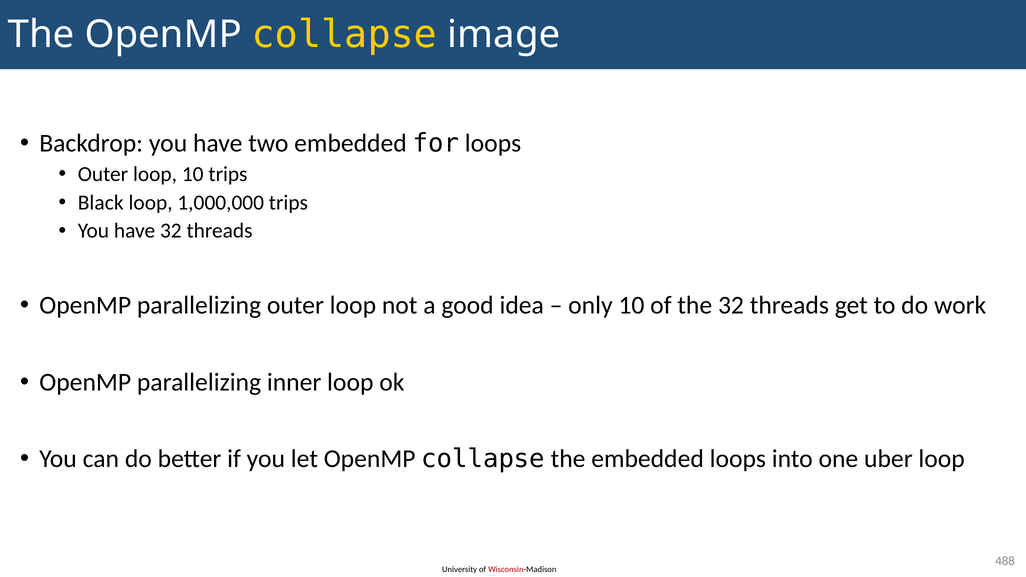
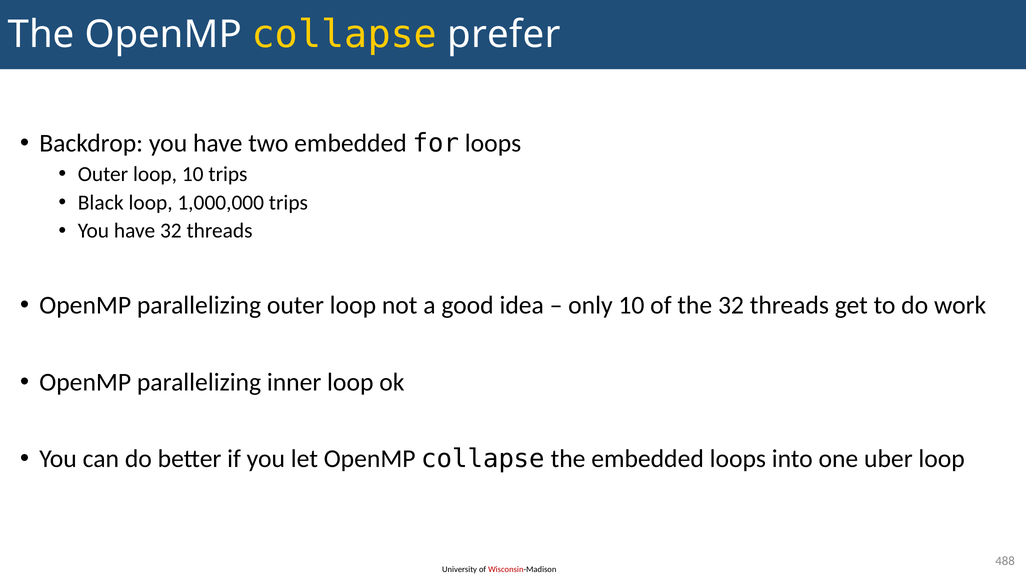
image: image -> prefer
